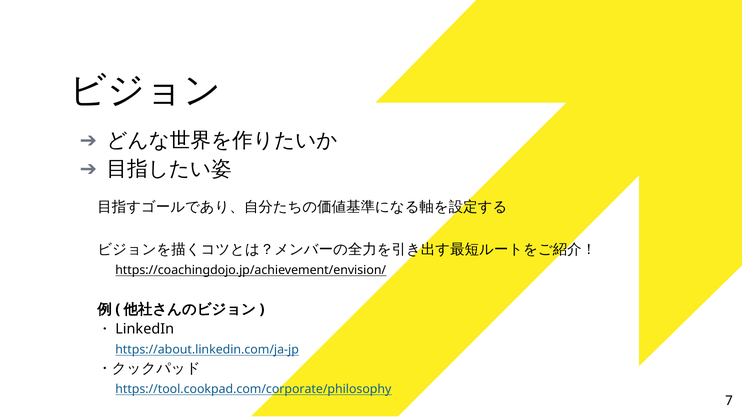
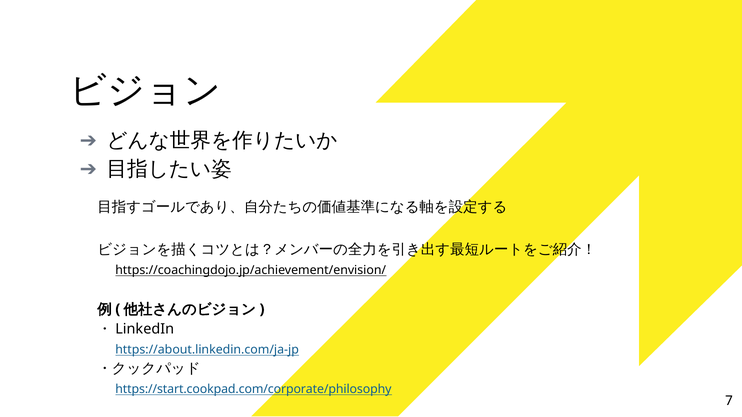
https://tool.cookpad.com/corporate/philosophy: https://tool.cookpad.com/corporate/philosophy -> https://start.cookpad.com/corporate/philosophy
